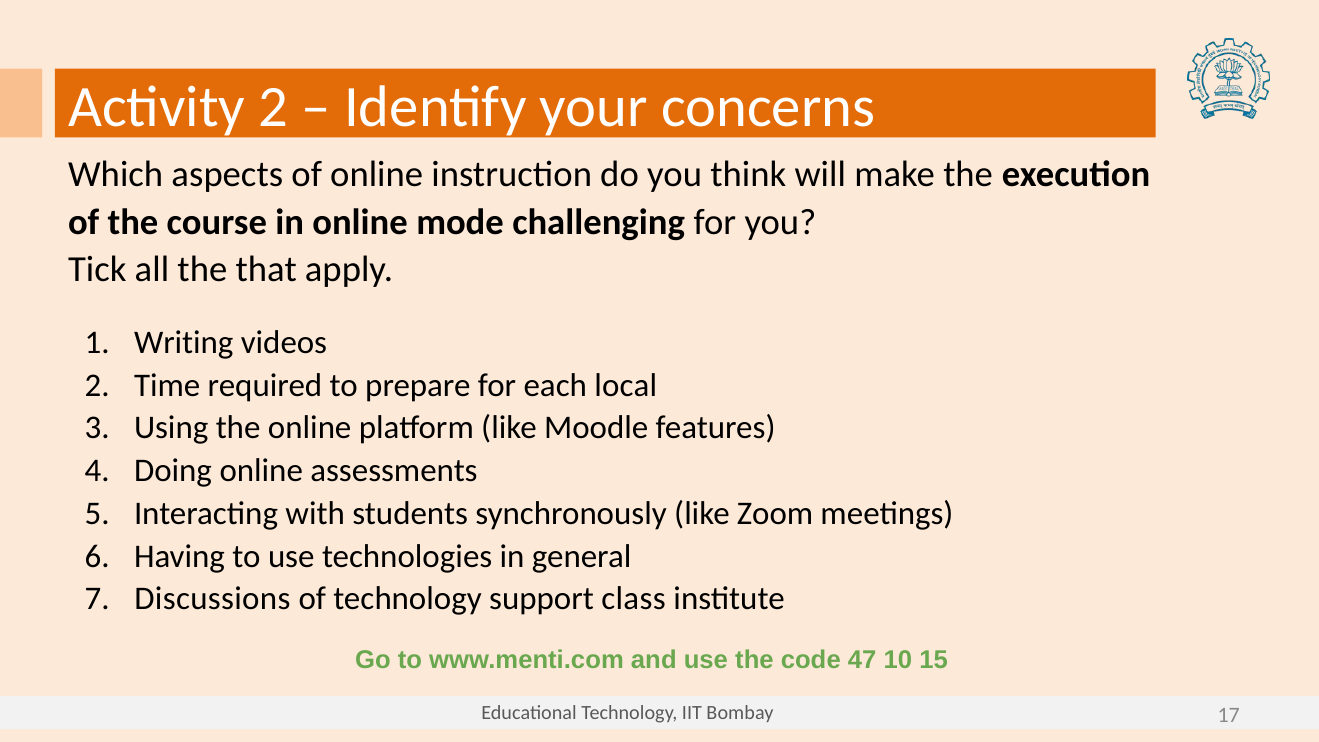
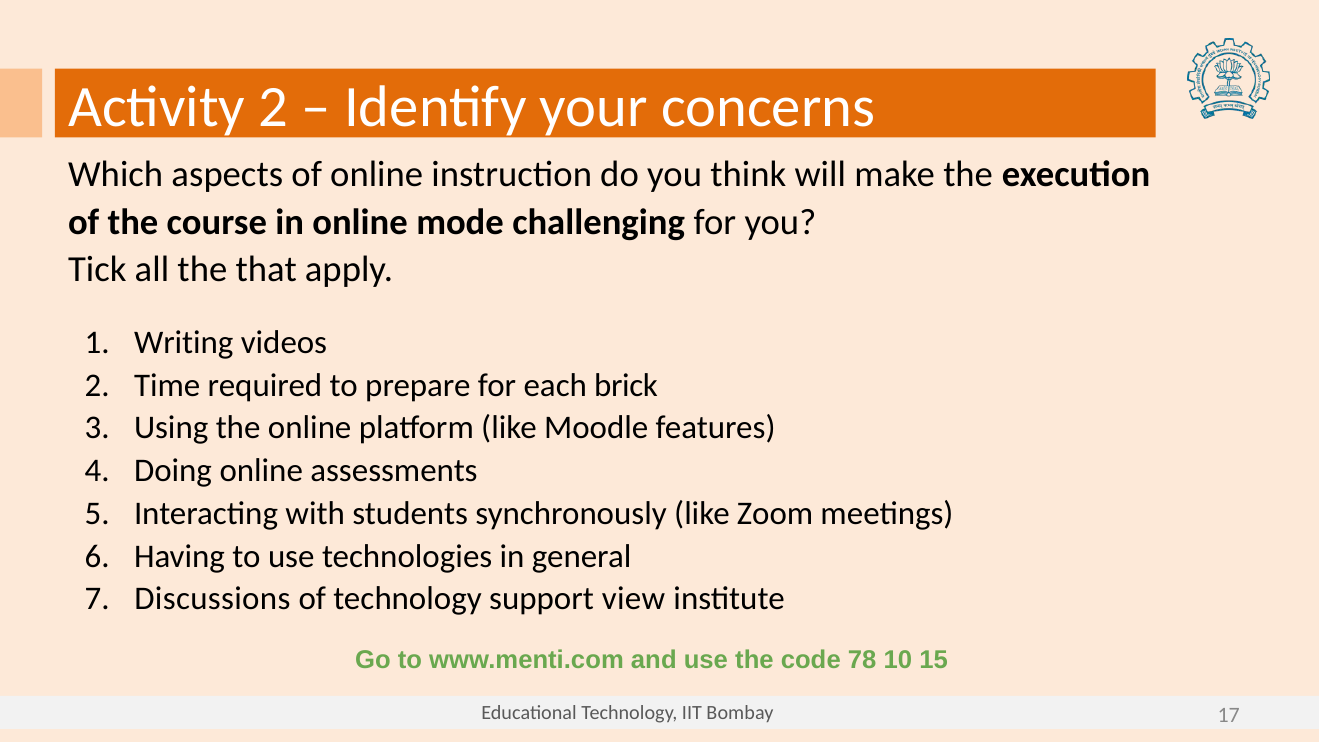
local: local -> brick
class: class -> view
47: 47 -> 78
